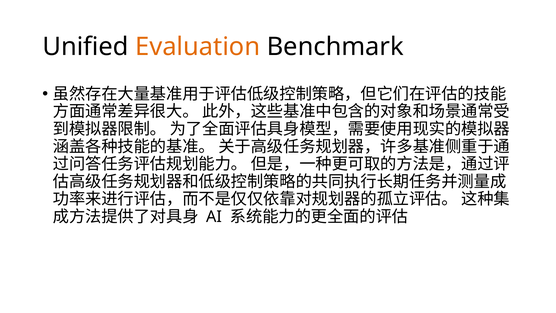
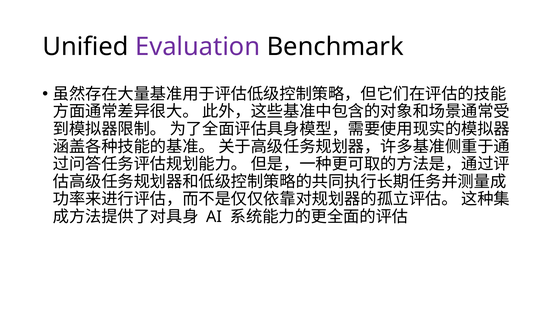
Evaluation colour: orange -> purple
